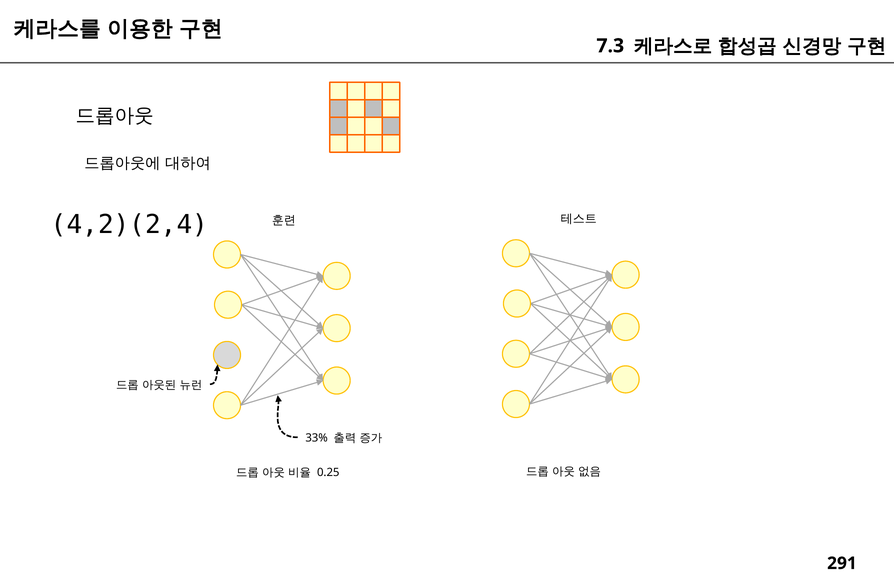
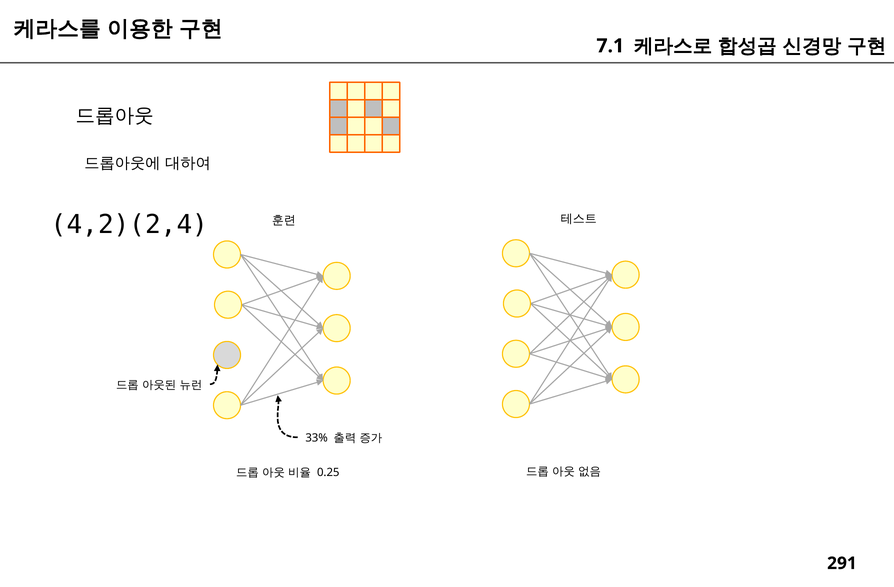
7.3: 7.3 -> 7.1
